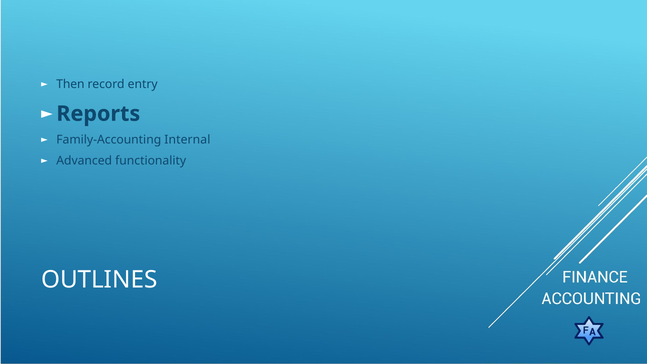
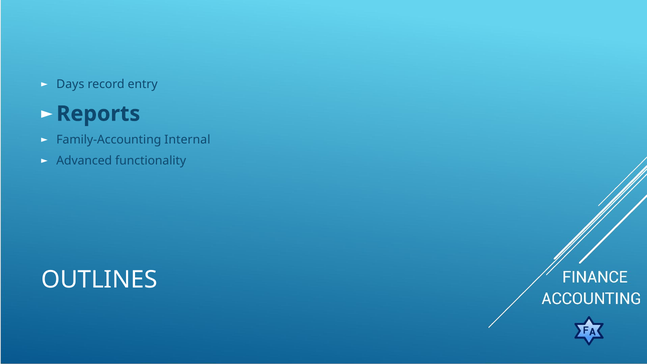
Then: Then -> Days
